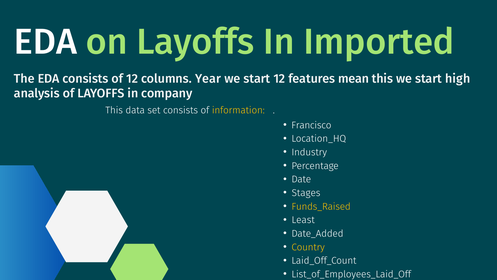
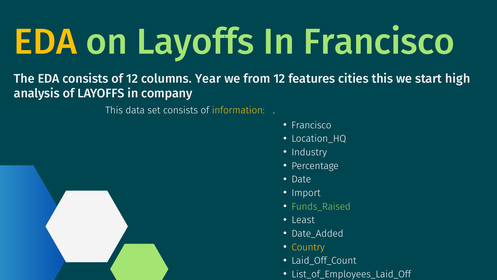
EDA at (45, 42) colour: white -> yellow
In Imported: Imported -> Francisco
start at (257, 78): start -> from
mean: mean -> cities
Stages: Stages -> Import
Funds_Raised colour: yellow -> light green
